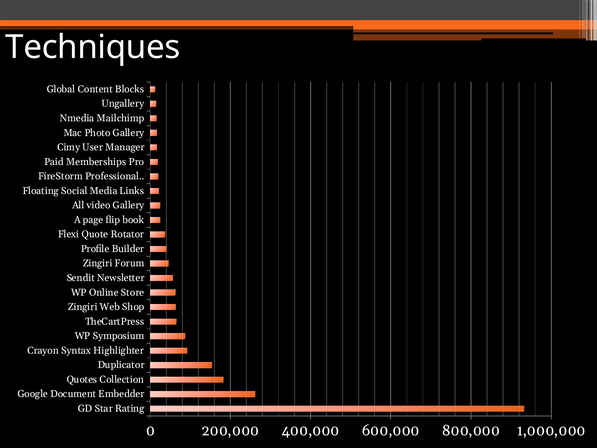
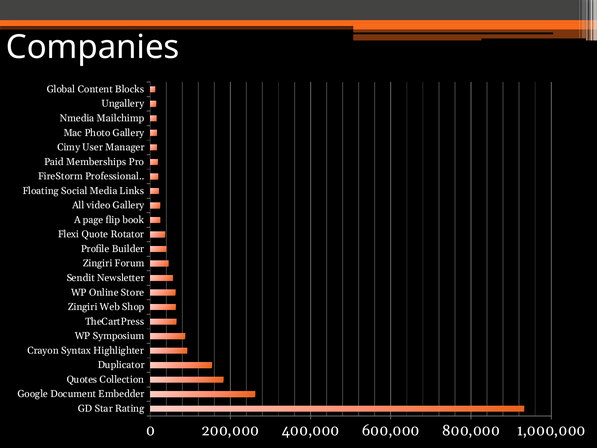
Techniques: Techniques -> Companies
